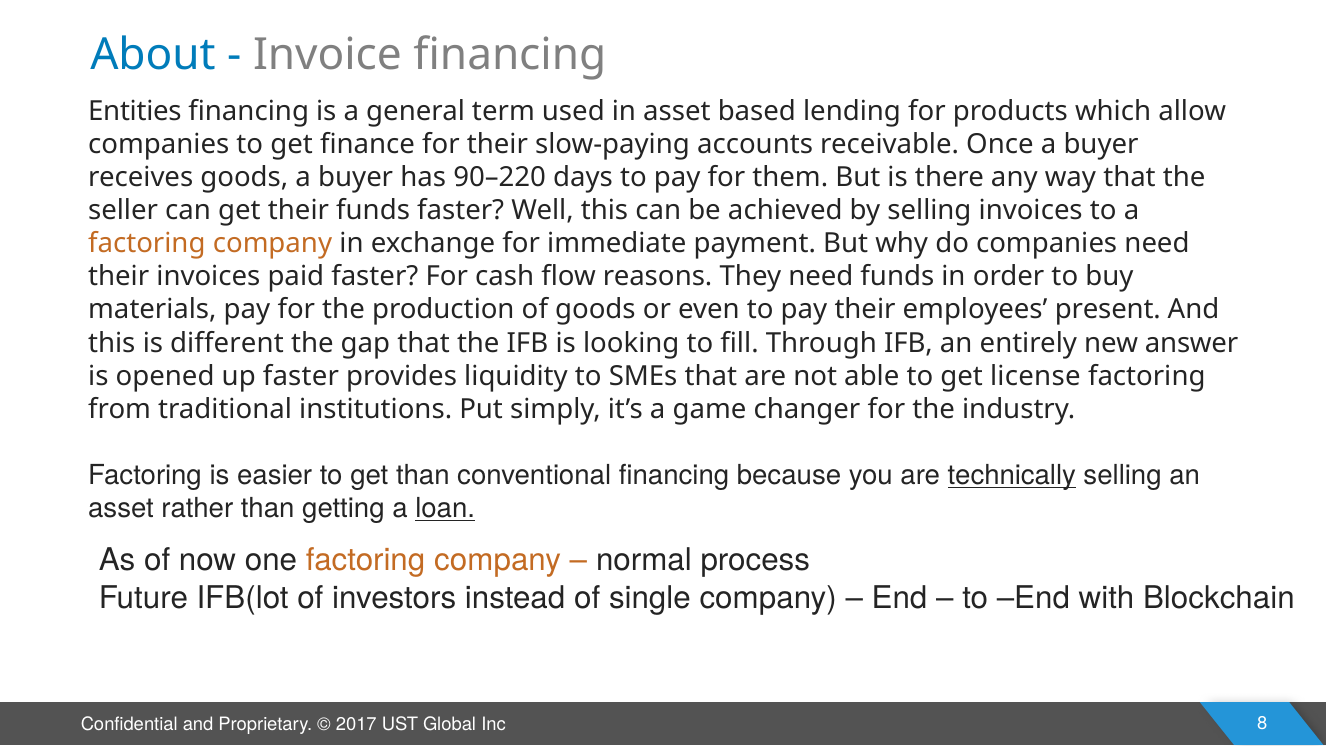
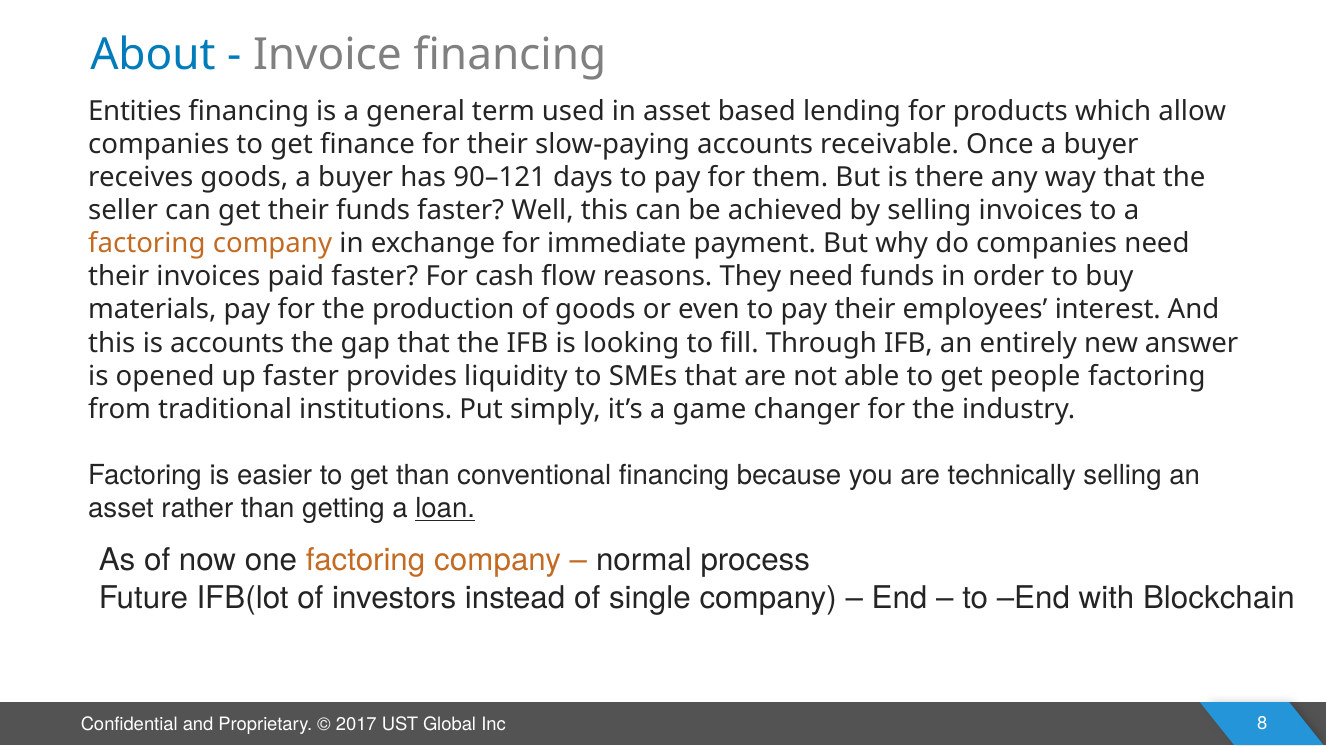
90–220: 90–220 -> 90–121
present: present -> interest
is different: different -> accounts
license: license -> people
technically underline: present -> none
